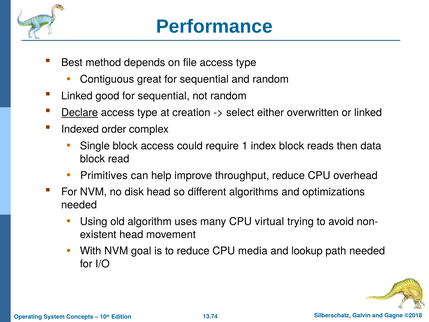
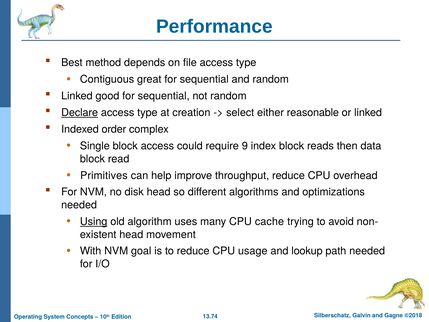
overwritten: overwritten -> reasonable
1: 1 -> 9
Using underline: none -> present
virtual: virtual -> cache
media: media -> usage
